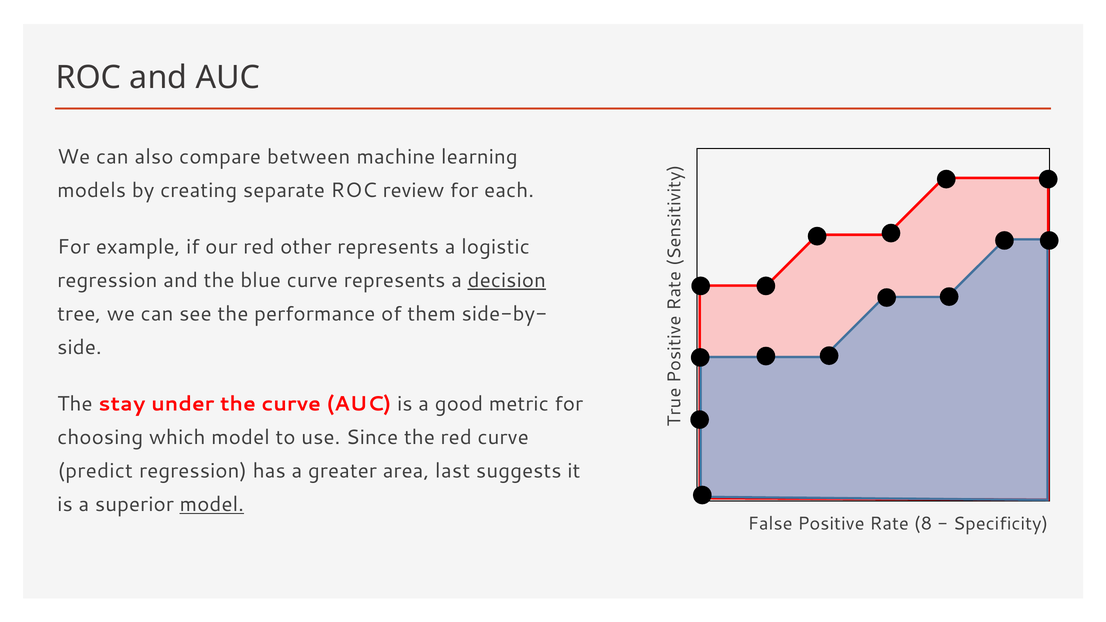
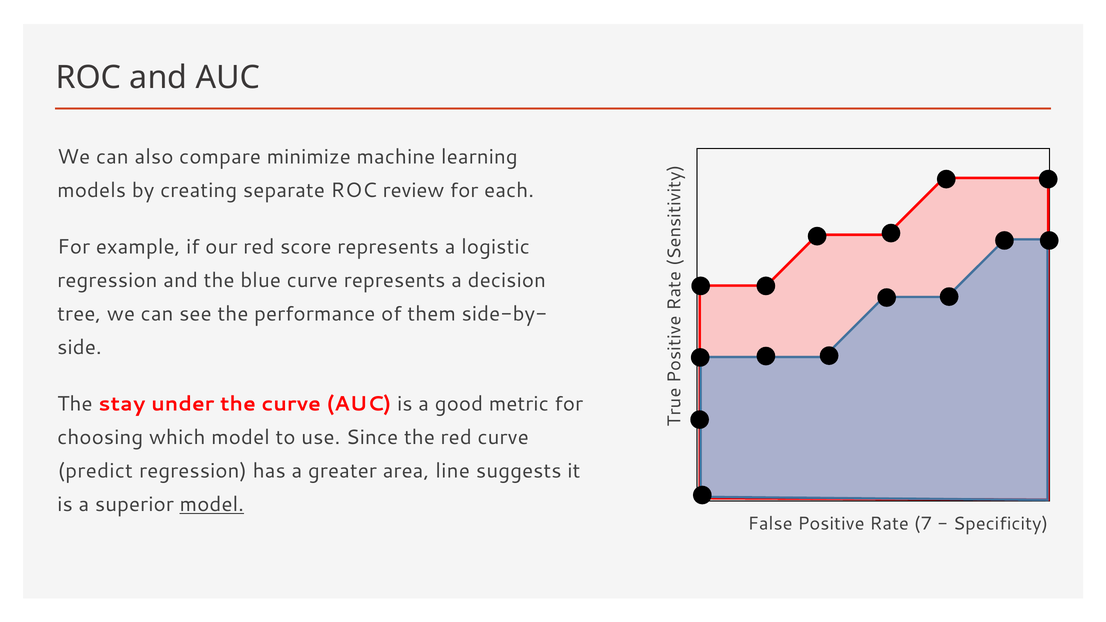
between: between -> minimize
other: other -> score
decision underline: present -> none
last: last -> line
8: 8 -> 7
